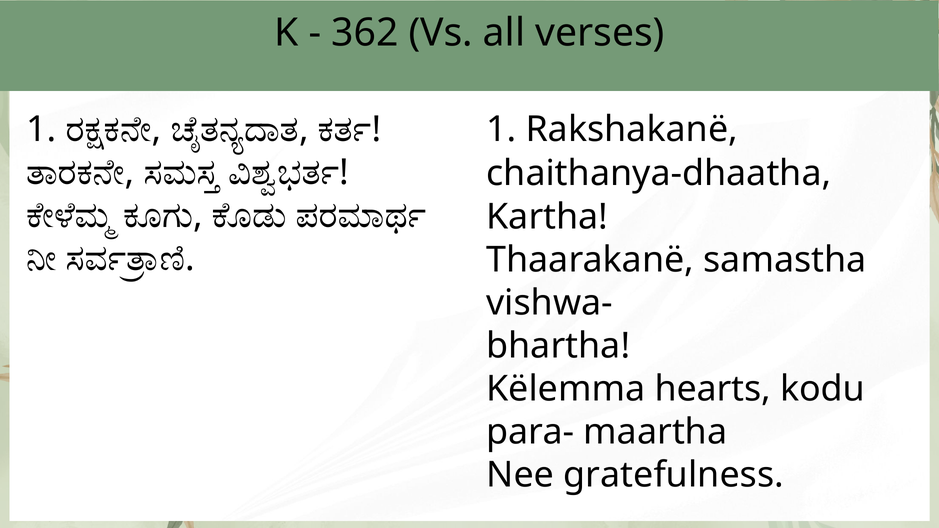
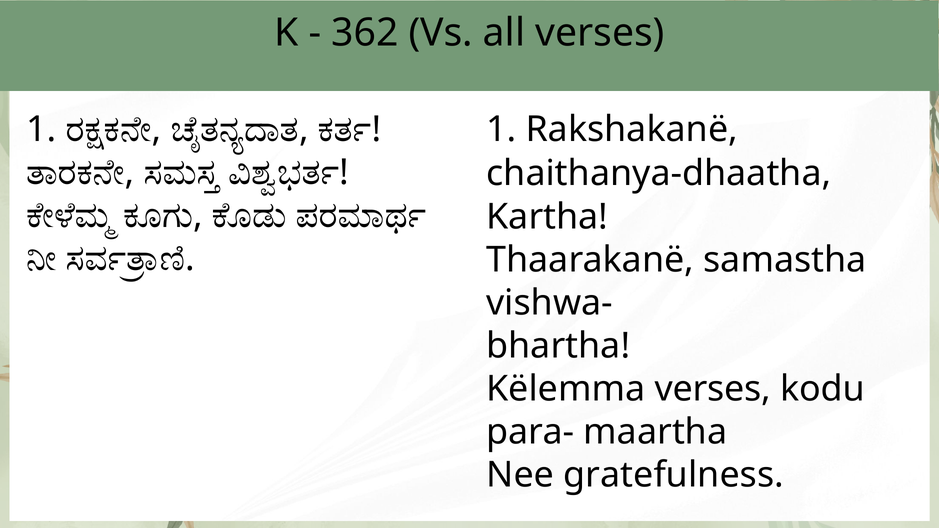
Këlemma hearts: hearts -> verses
